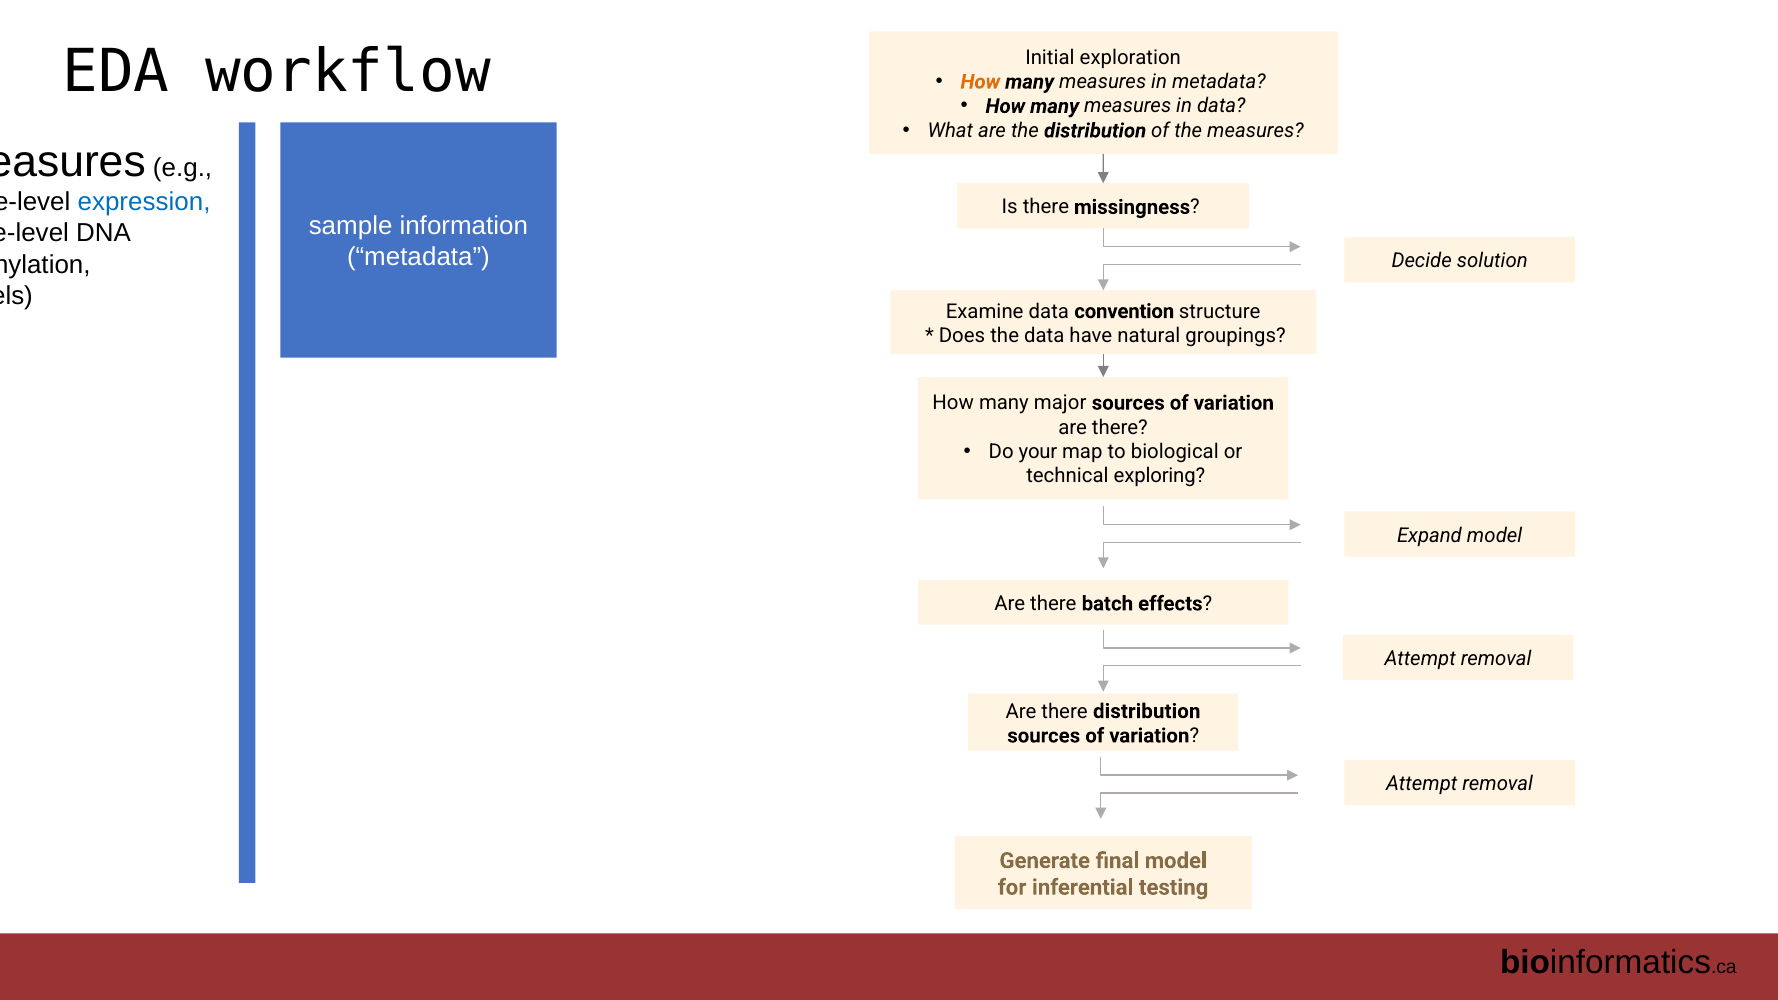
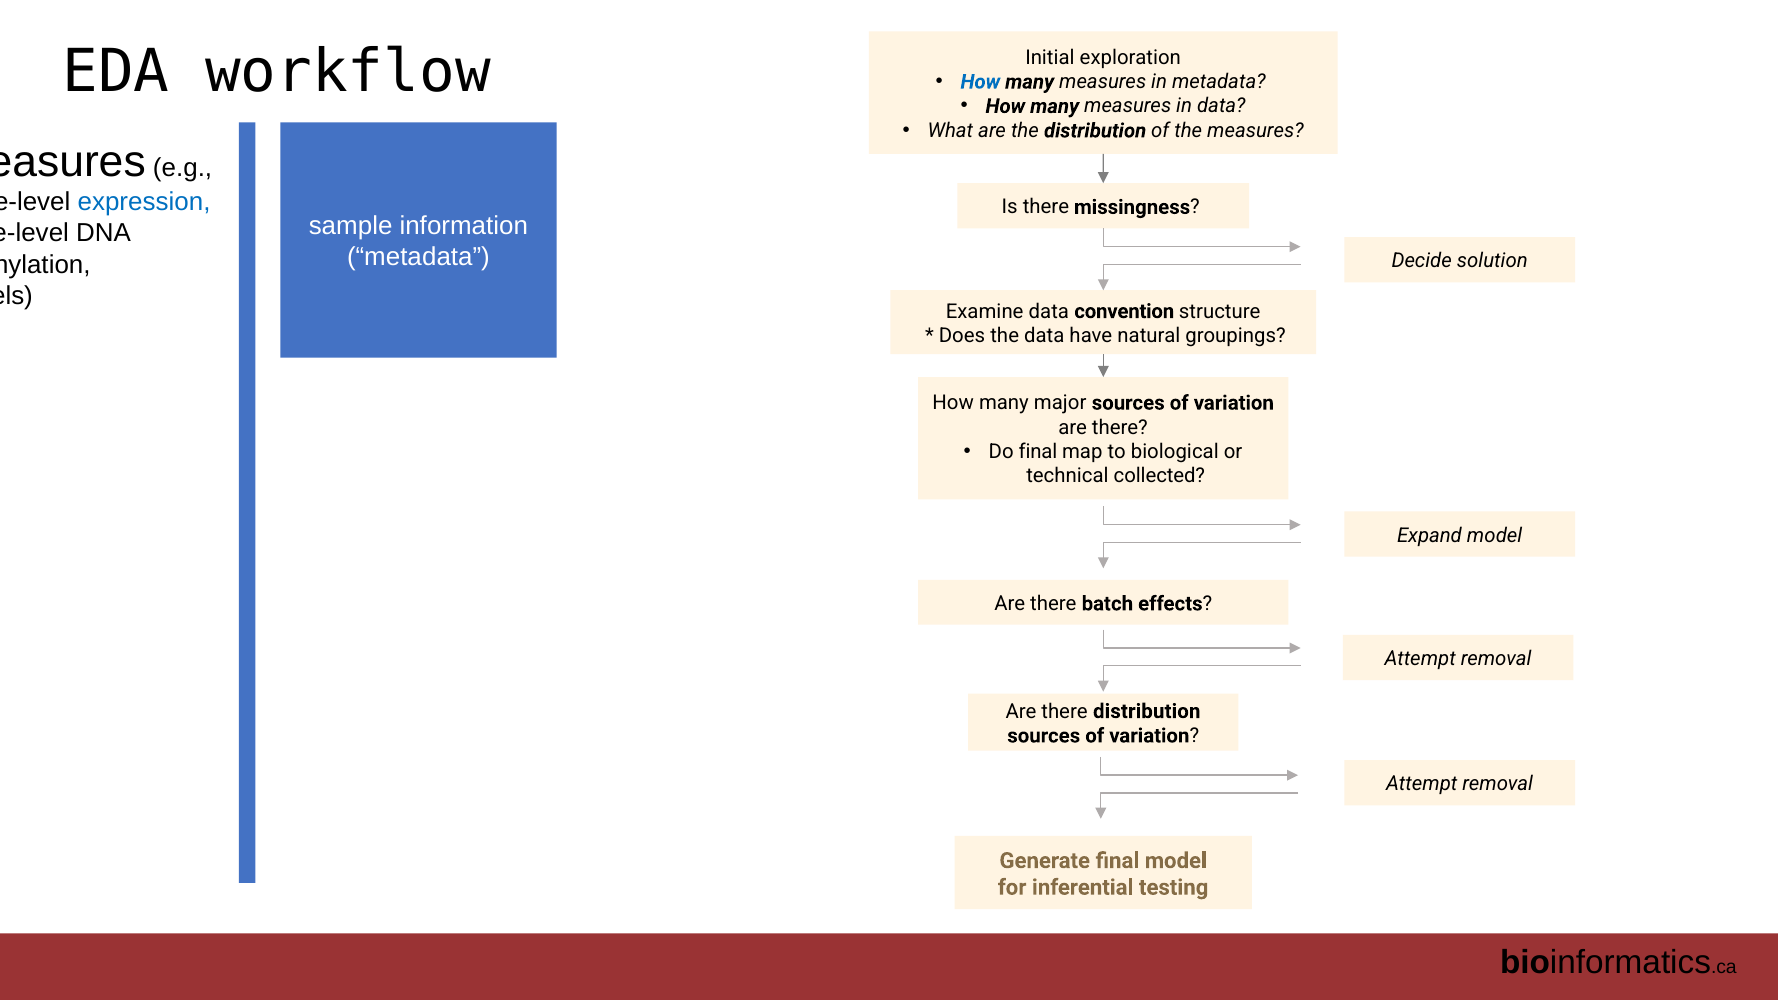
How at (980, 82) colour: orange -> blue
Do your: your -> final
exploring: exploring -> collected
